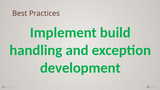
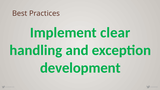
build: build -> clear
